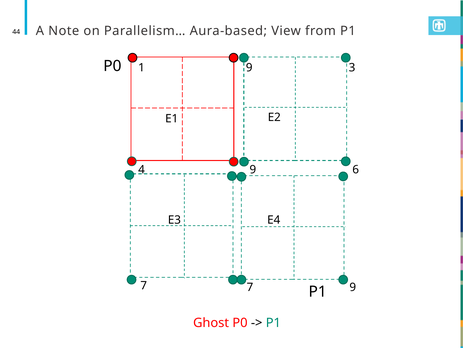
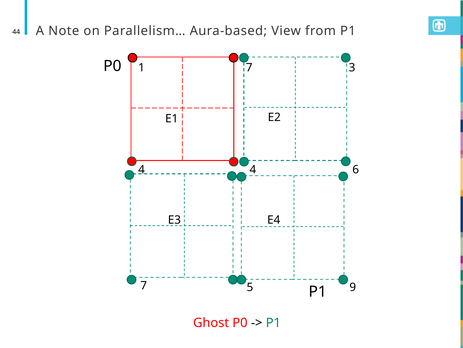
1 9: 9 -> 7
4 9: 9 -> 4
7 7: 7 -> 5
